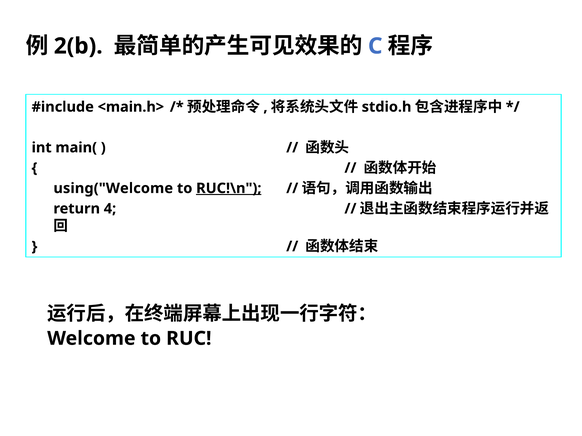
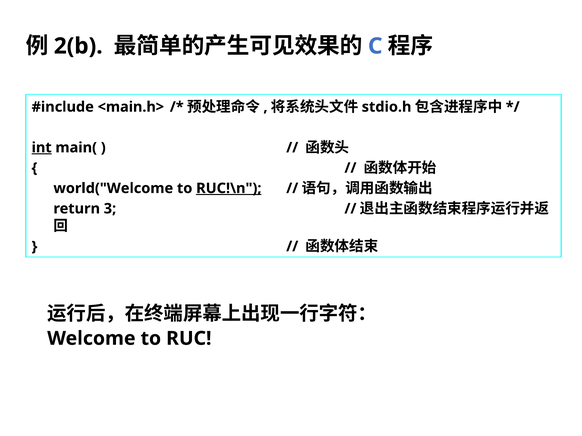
int underline: none -> present
using("Welcome: using("Welcome -> world("Welcome
4: 4 -> 3
